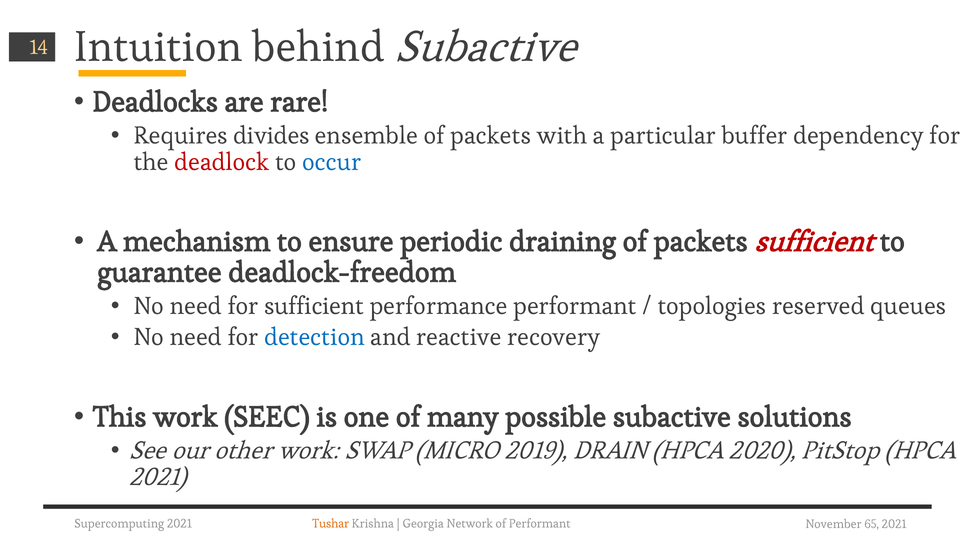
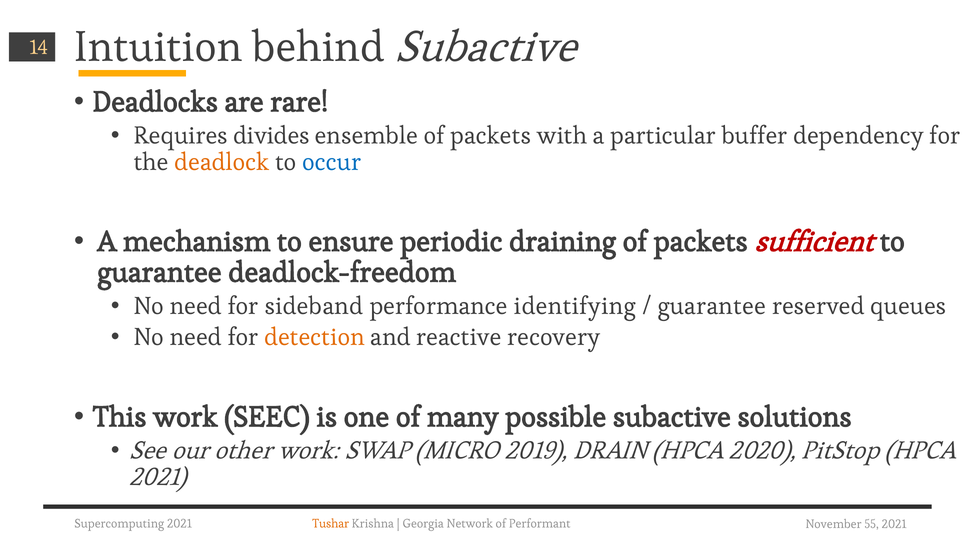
deadlock colour: red -> orange
for sufficient: sufficient -> sideband
performance performant: performant -> identifying
topologies at (712, 306): topologies -> guarantee
detection colour: blue -> orange
65: 65 -> 55
